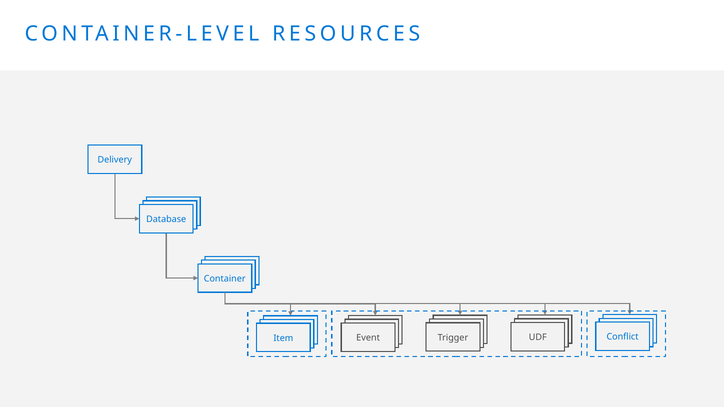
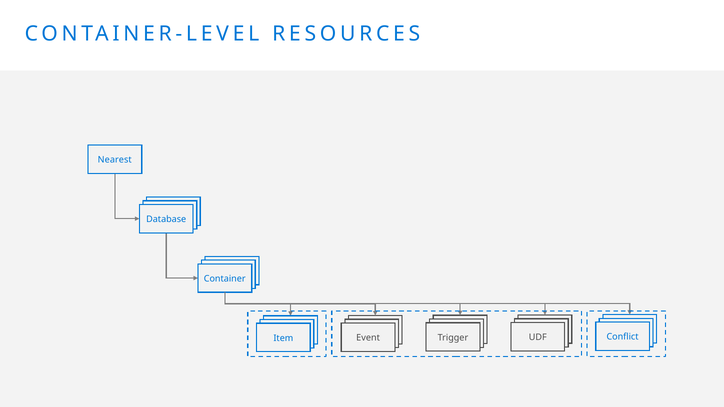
Delivery: Delivery -> Nearest
